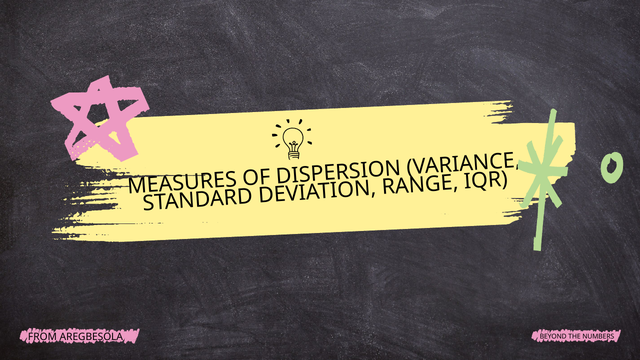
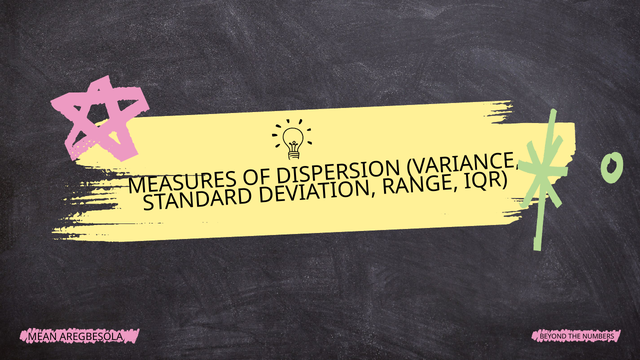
FROM: FROM -> MEAN
